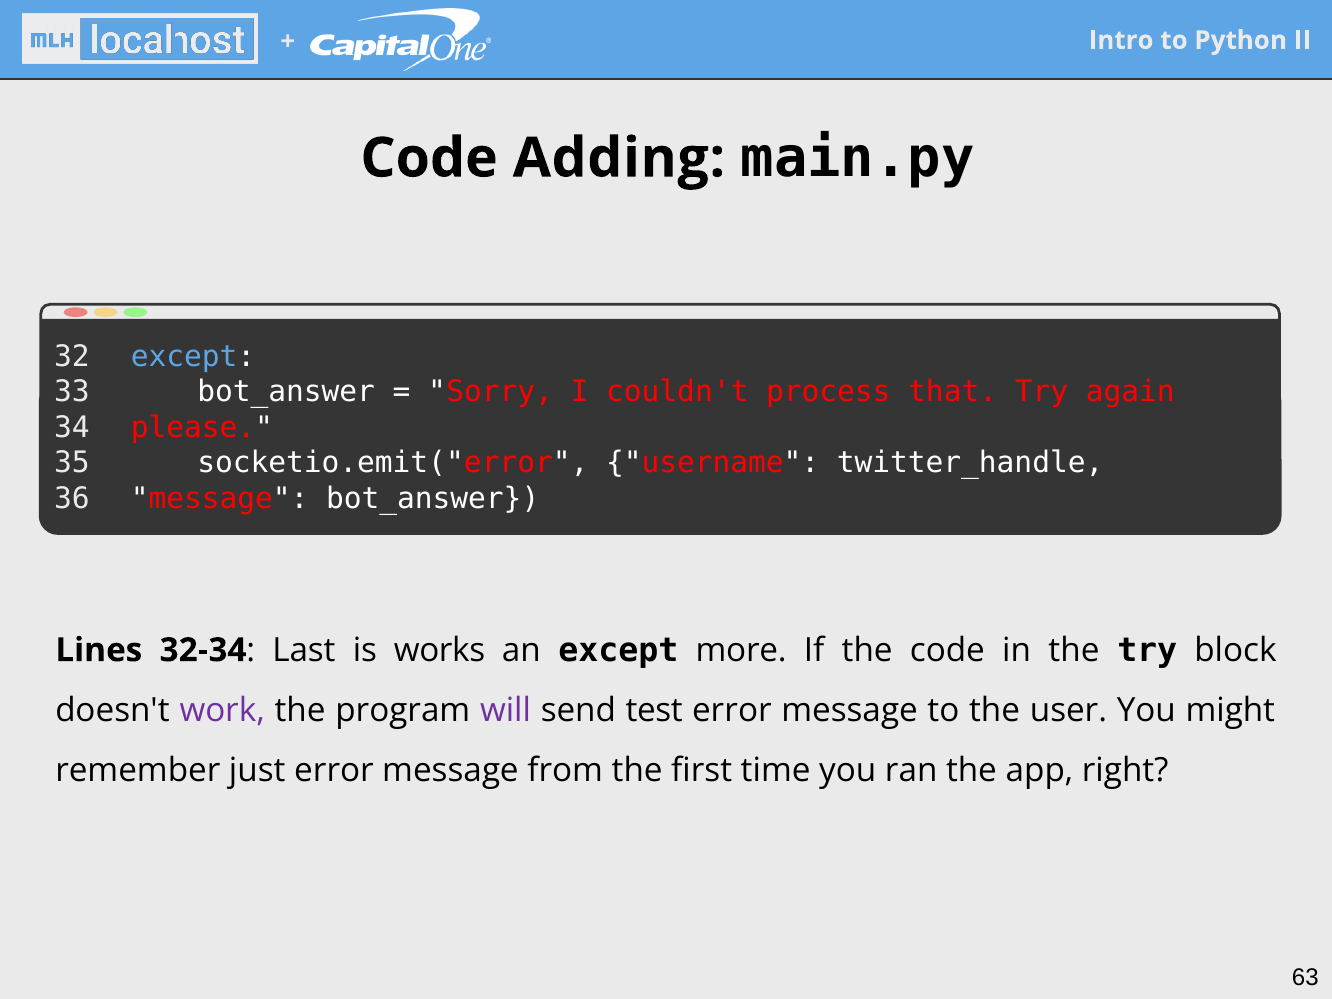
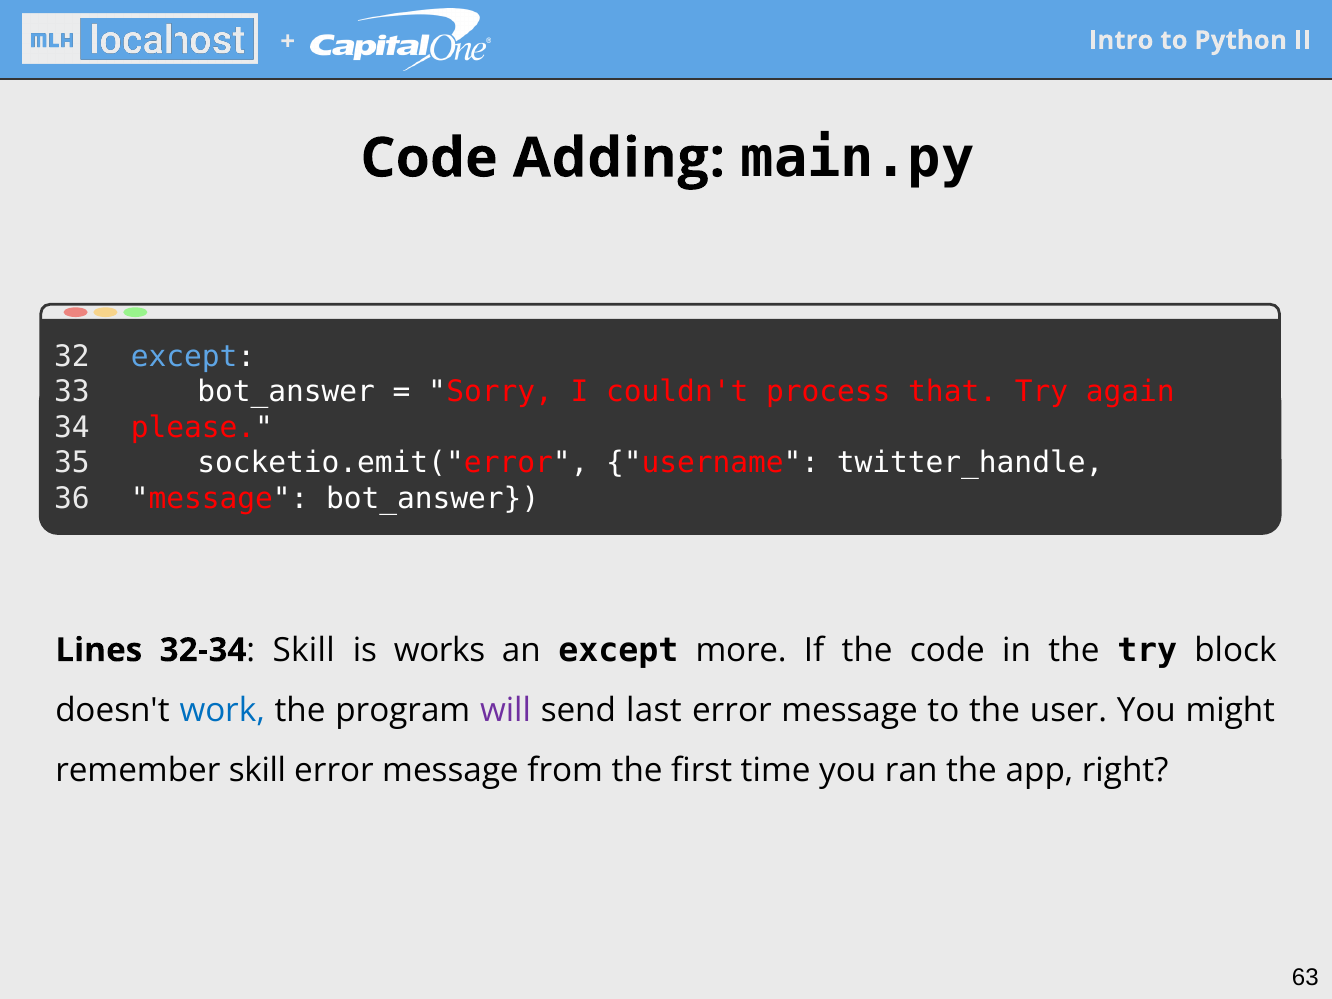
32-34 Last: Last -> Skill
work colour: purple -> blue
test: test -> last
remember just: just -> skill
